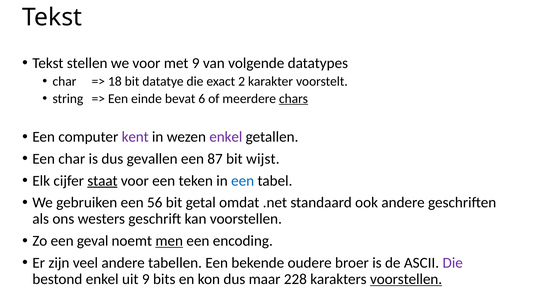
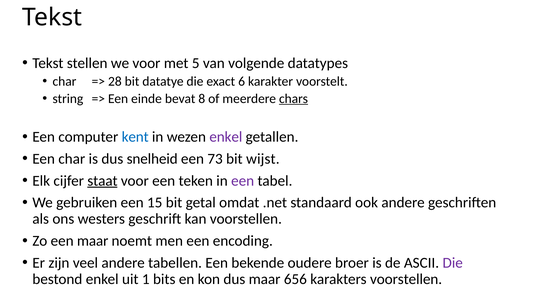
met 9: 9 -> 5
18: 18 -> 28
2: 2 -> 6
6: 6 -> 8
kent colour: purple -> blue
gevallen: gevallen -> snelheid
87: 87 -> 73
een at (243, 181) colour: blue -> purple
56: 56 -> 15
een geval: geval -> maar
men underline: present -> none
uit 9: 9 -> 1
228: 228 -> 656
voorstellen at (406, 280) underline: present -> none
